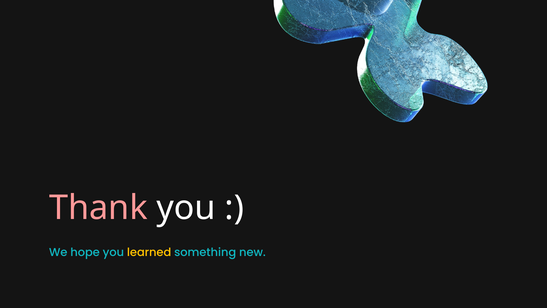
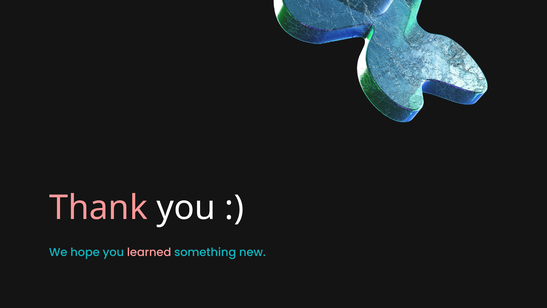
learned colour: yellow -> pink
